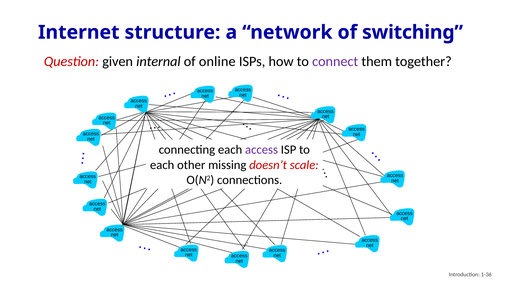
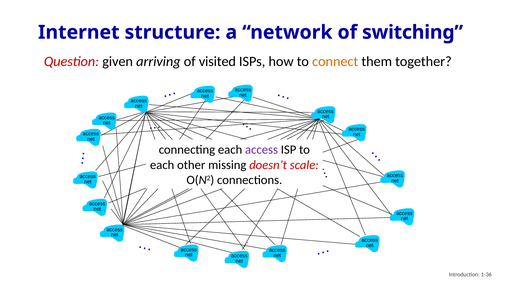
internal: internal -> arriving
online: online -> visited
connect colour: purple -> orange
